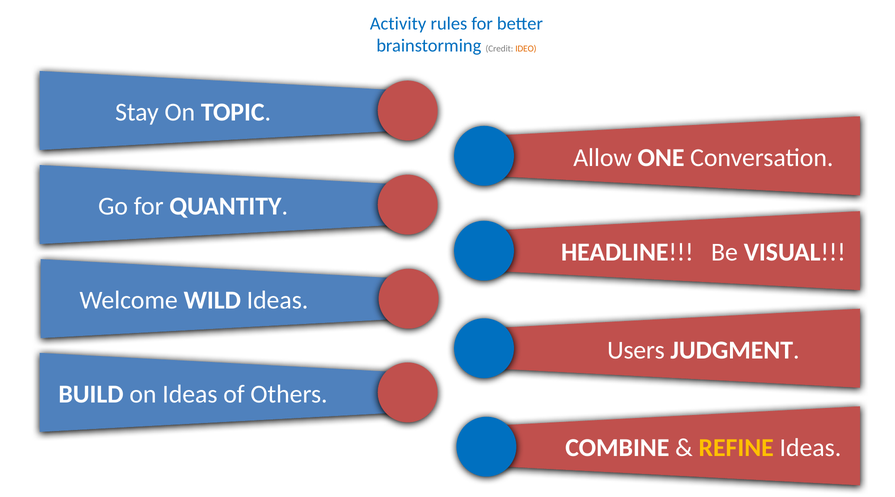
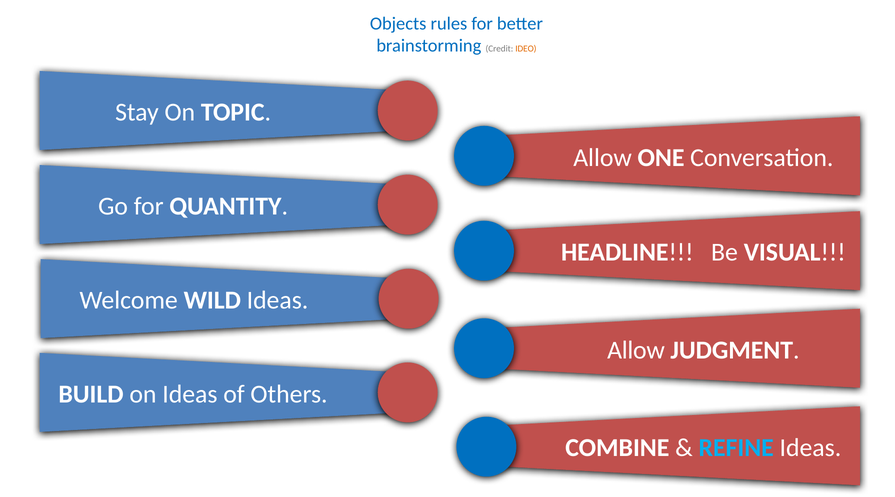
Activity: Activity -> Objects
Users at (636, 350): Users -> Allow
REFINE colour: yellow -> light blue
